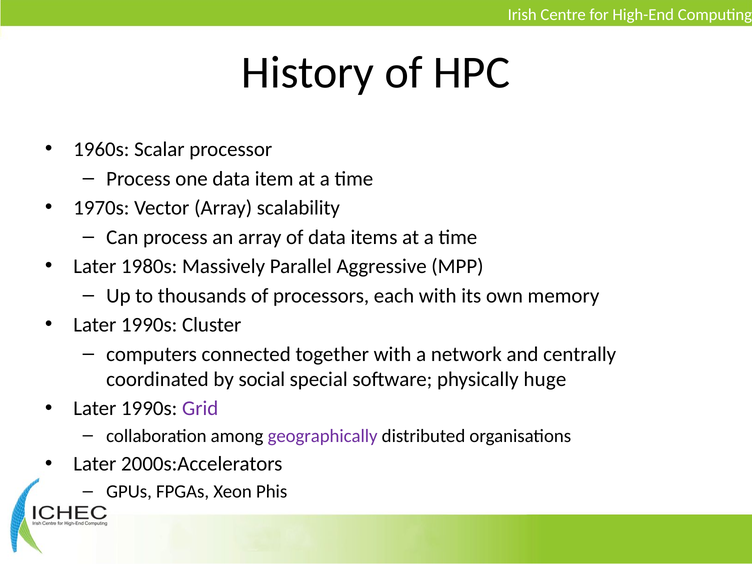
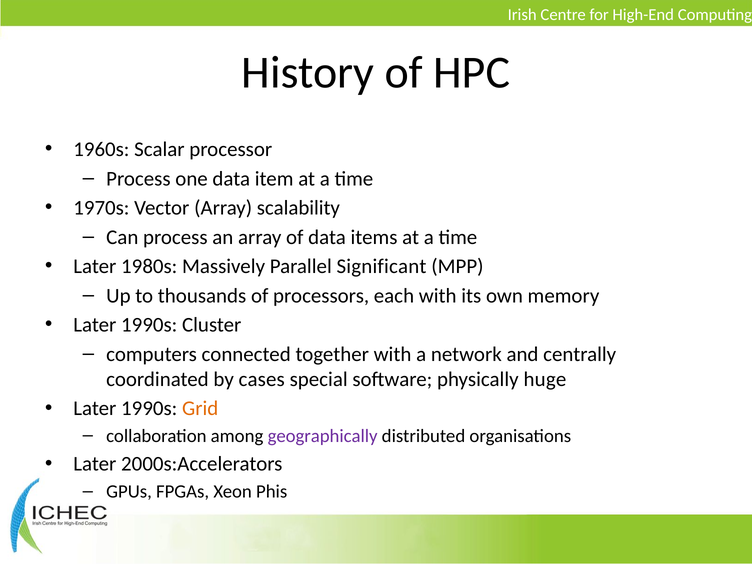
Aggressive: Aggressive -> Significant
social: social -> cases
Grid colour: purple -> orange
